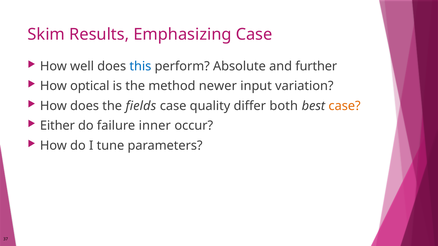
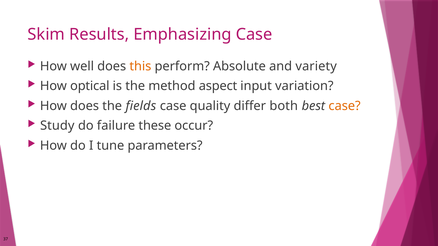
this colour: blue -> orange
further: further -> variety
newer: newer -> aspect
Either: Either -> Study
inner: inner -> these
